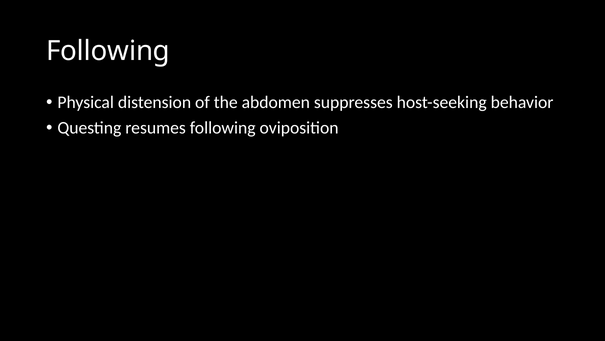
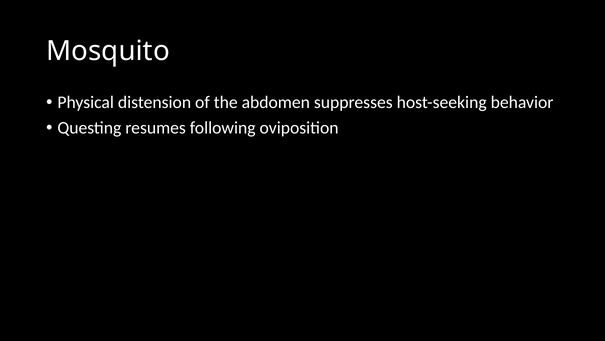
Following at (108, 51): Following -> Mosquito
